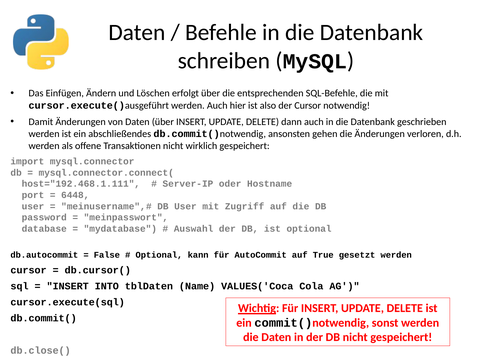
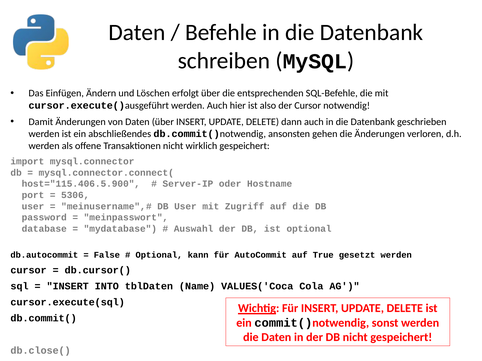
host="192.468.1.111: host="192.468.1.111 -> host="115.406.5.900
6448: 6448 -> 5306
